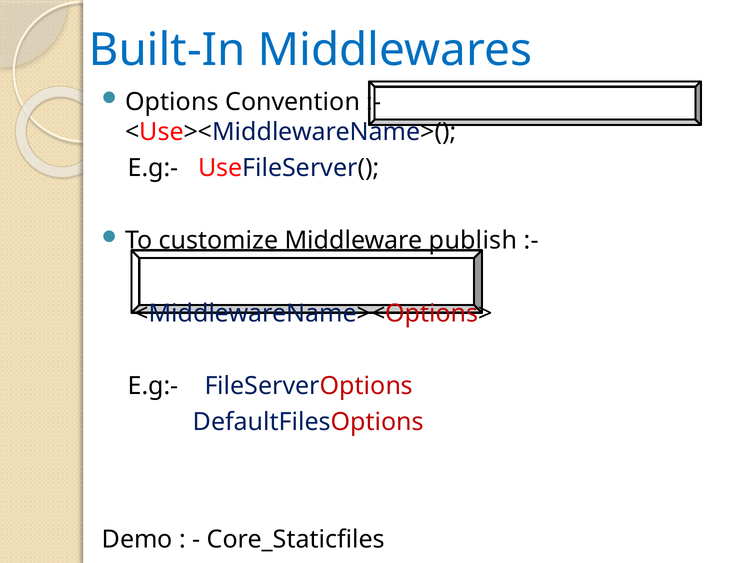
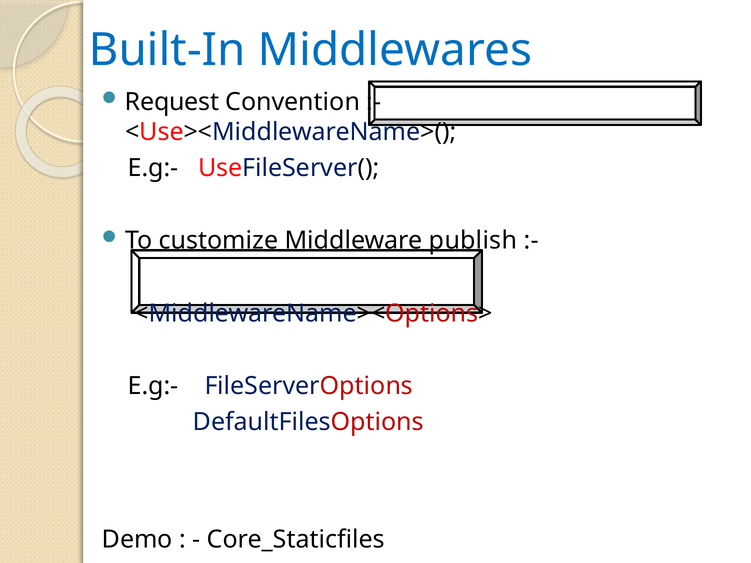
Options: Options -> Request
